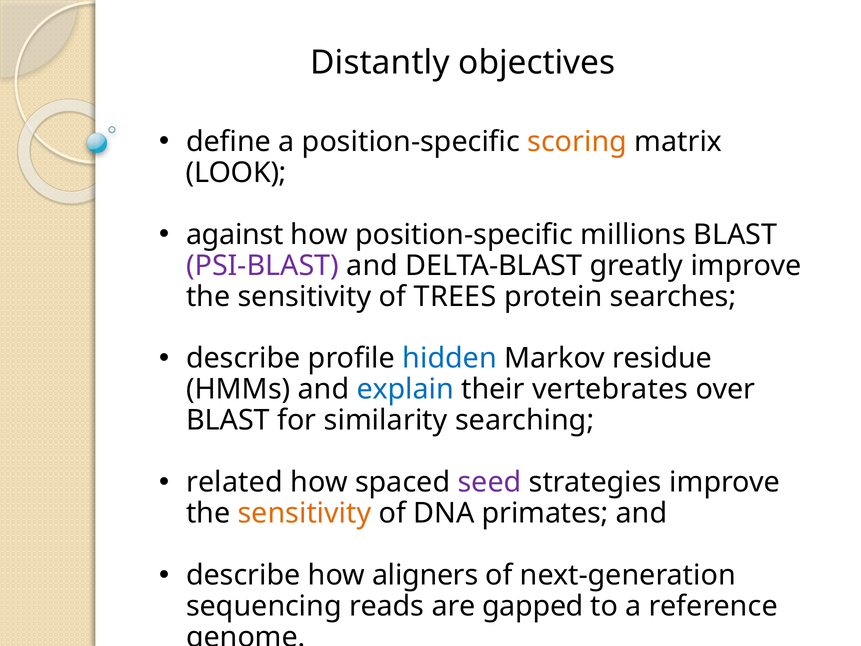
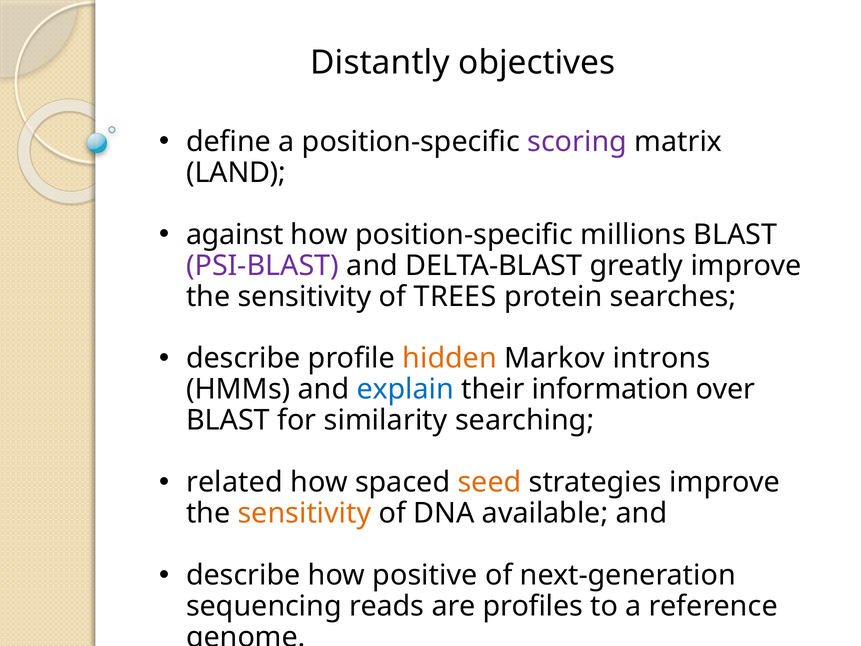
scoring colour: orange -> purple
LOOK: LOOK -> LAND
hidden colour: blue -> orange
residue: residue -> introns
vertebrates: vertebrates -> information
seed colour: purple -> orange
primates: primates -> available
aligners: aligners -> positive
gapped: gapped -> profiles
